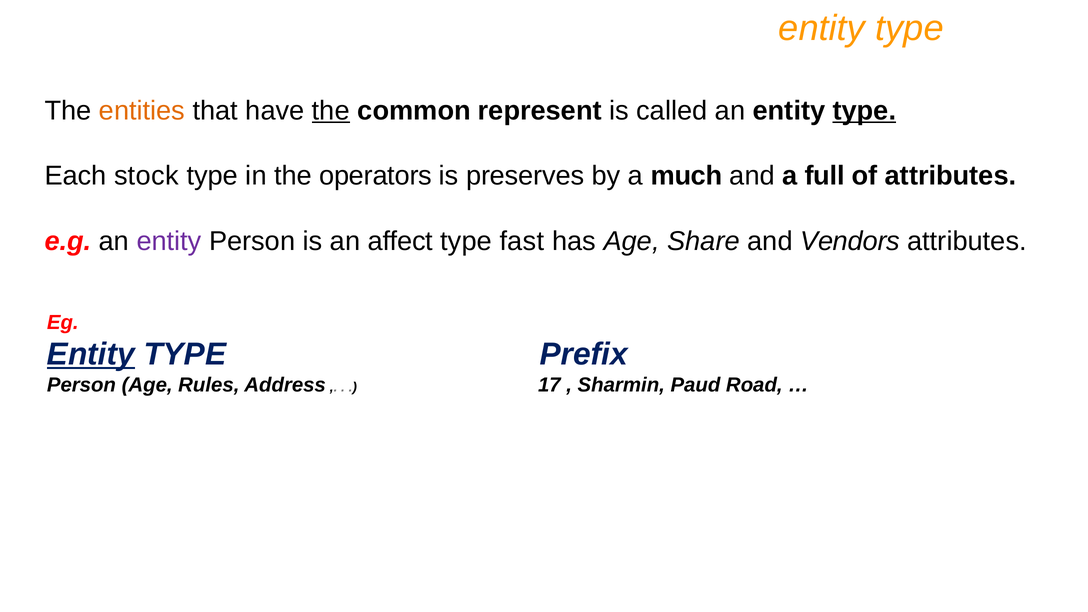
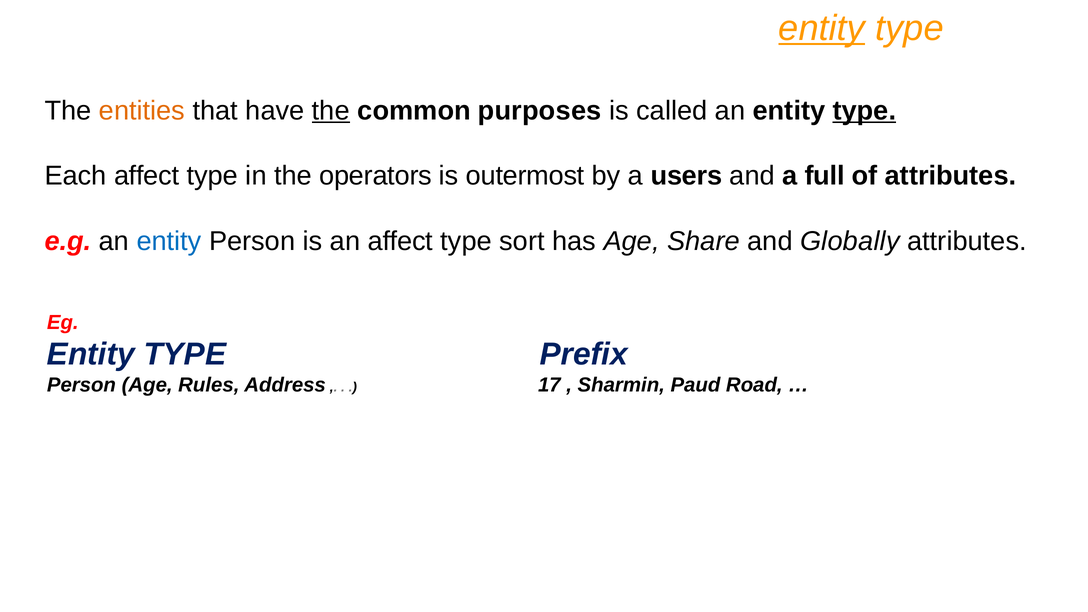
entity at (822, 28) underline: none -> present
represent: represent -> purposes
Each stock: stock -> affect
preserves: preserves -> outermost
much: much -> users
entity at (169, 241) colour: purple -> blue
fast: fast -> sort
Vendors: Vendors -> Globally
Entity at (91, 354) underline: present -> none
